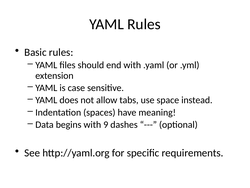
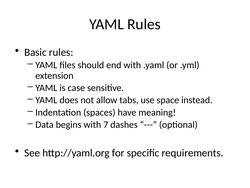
9: 9 -> 7
